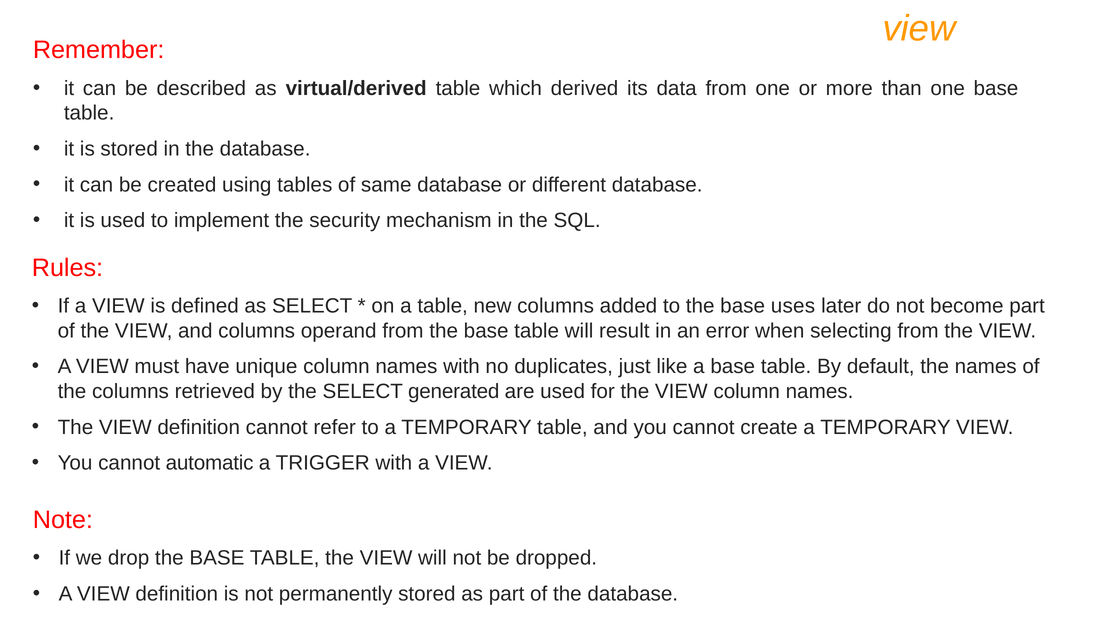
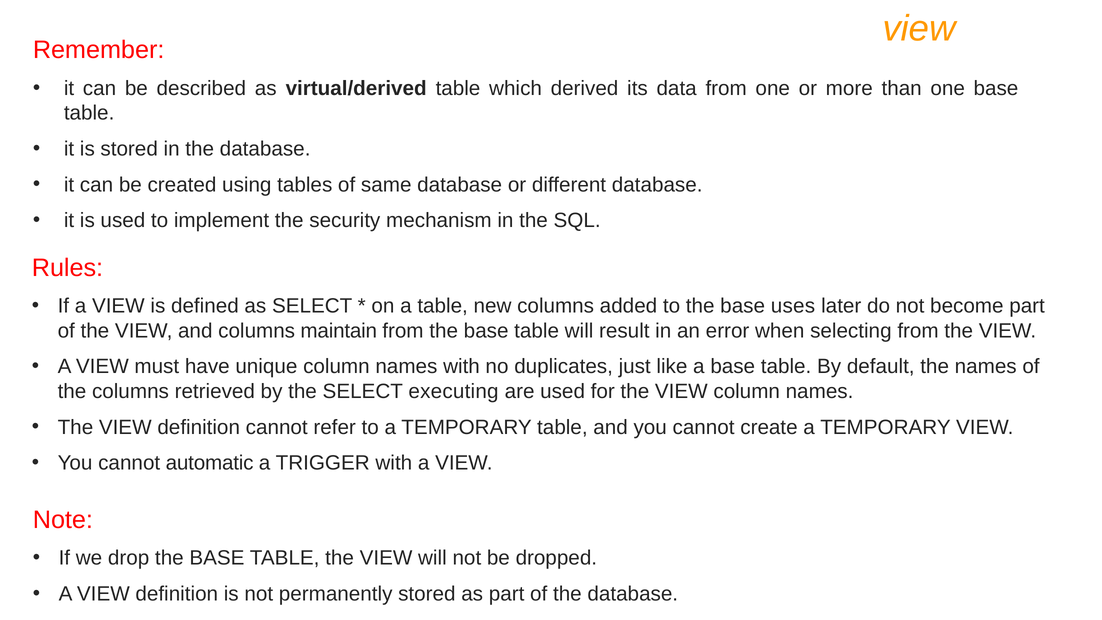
operand: operand -> maintain
generated: generated -> executing
